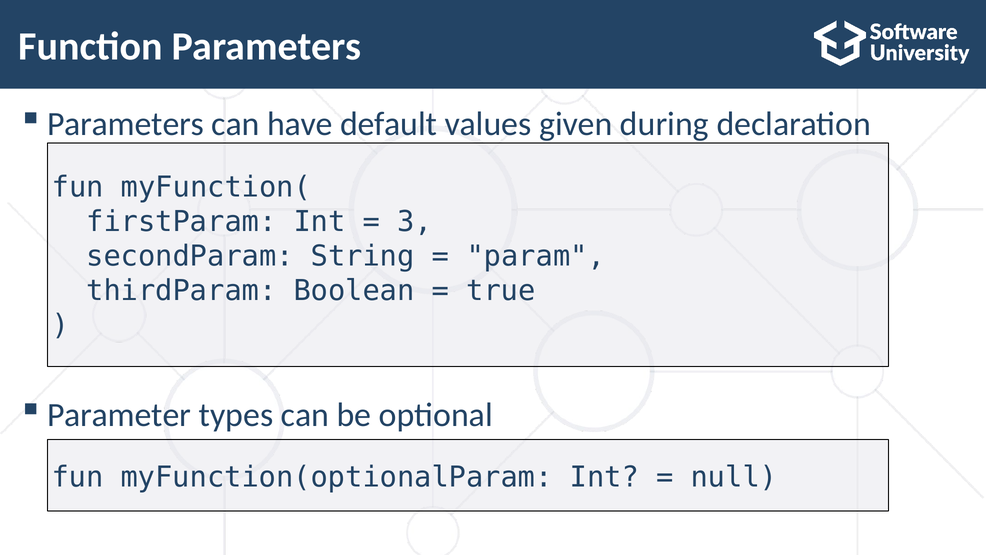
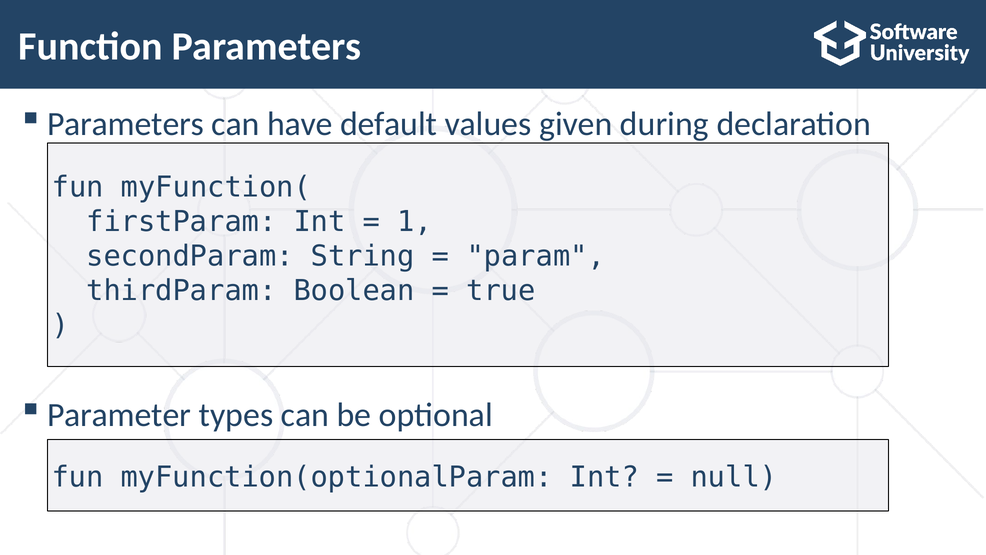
3: 3 -> 1
